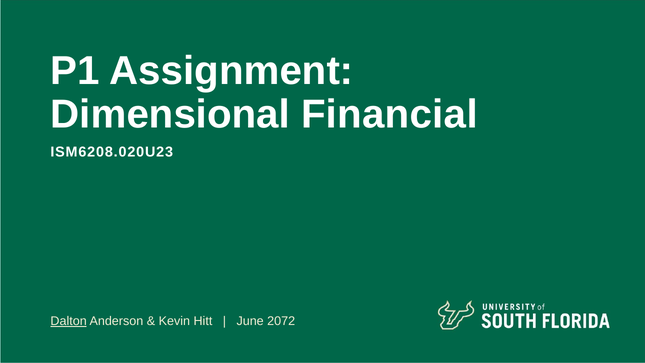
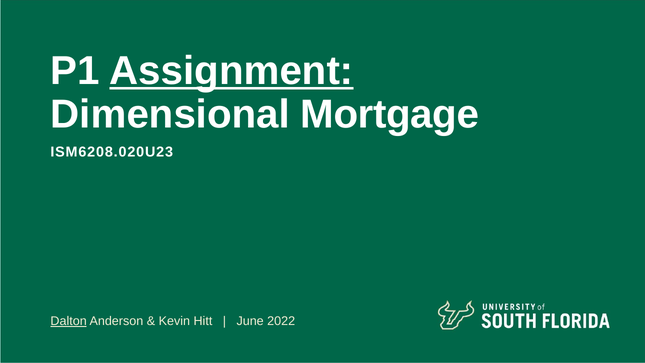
Assignment underline: none -> present
Financial: Financial -> Mortgage
2072: 2072 -> 2022
